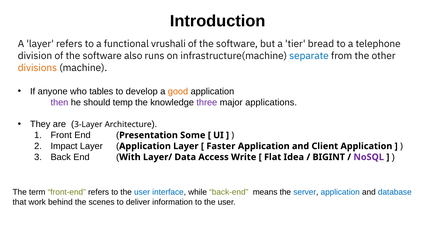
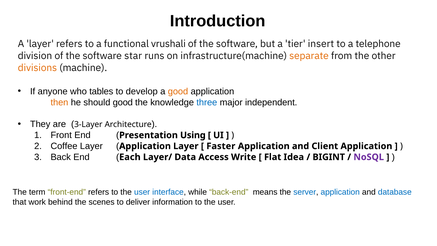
bread: bread -> insert
also: also -> star
separate colour: blue -> orange
then colour: purple -> orange
should temp: temp -> good
three colour: purple -> blue
applications: applications -> independent
Some: Some -> Using
Impact: Impact -> Coffee
With: With -> Each
